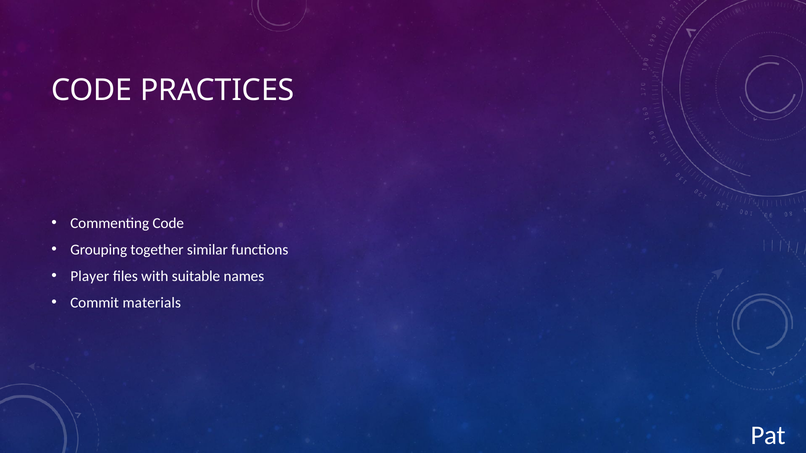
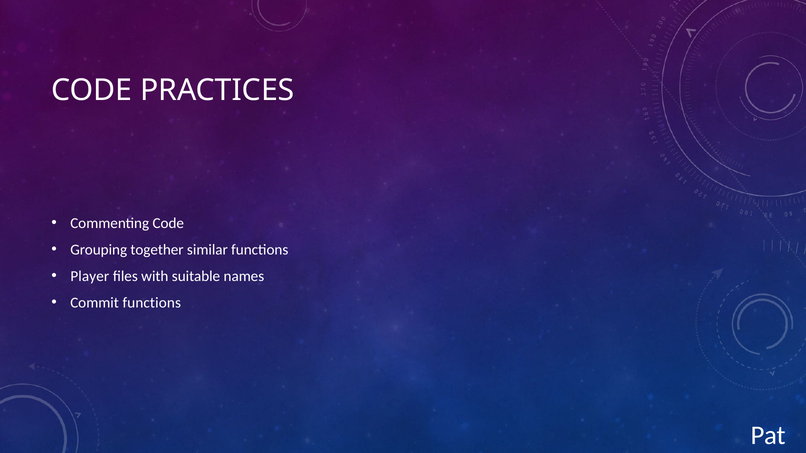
Commit materials: materials -> functions
